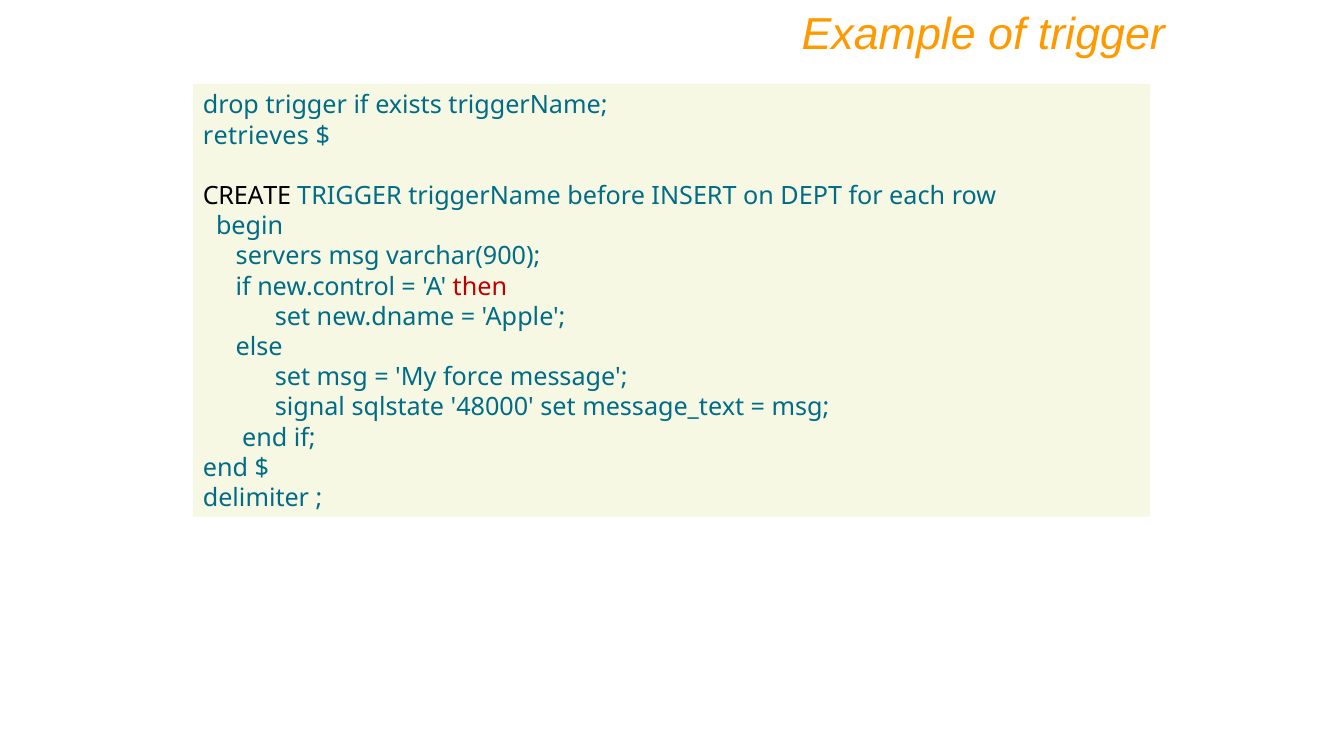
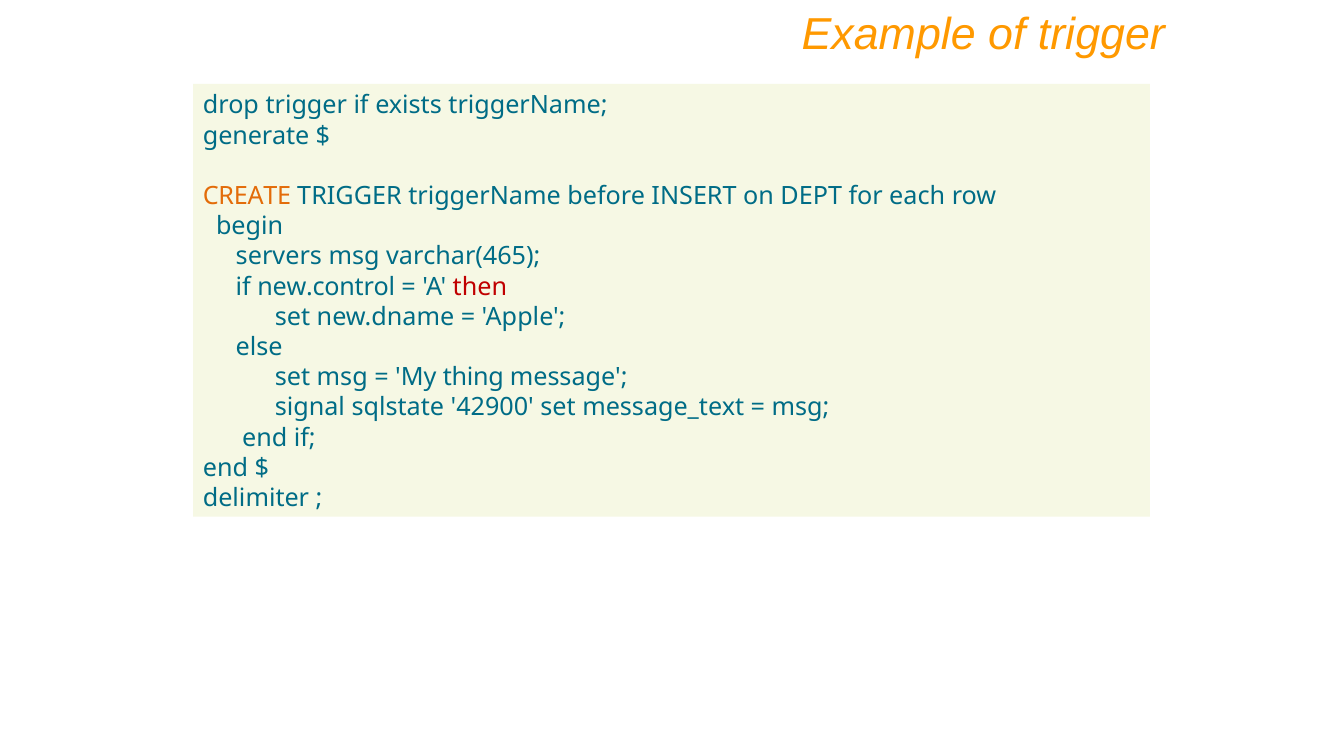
retrieves: retrieves -> generate
CREATE colour: black -> orange
varchar(900: varchar(900 -> varchar(465
force: force -> thing
48000: 48000 -> 42900
